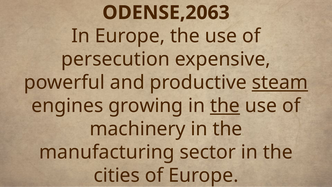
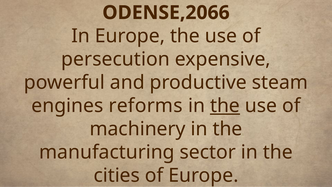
ODENSE,2063: ODENSE,2063 -> ODENSE,2066
steam underline: present -> none
growing: growing -> reforms
